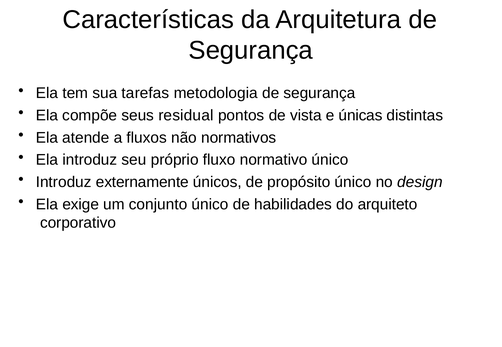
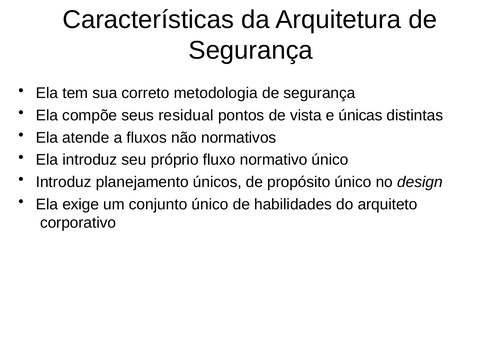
tarefas: tarefas -> correto
externamente: externamente -> planejamento
